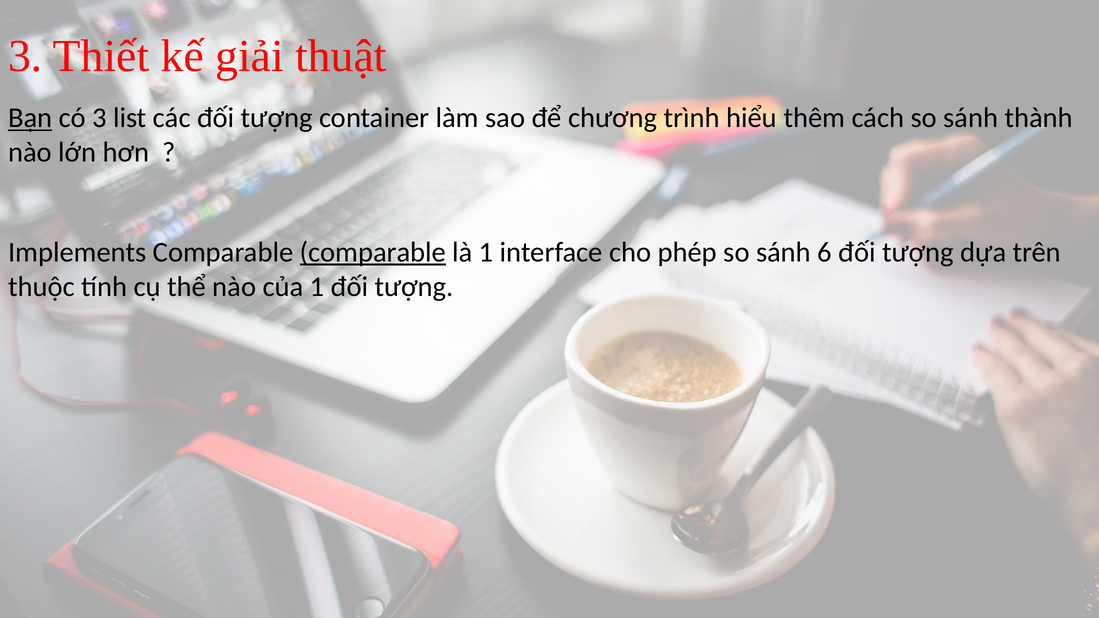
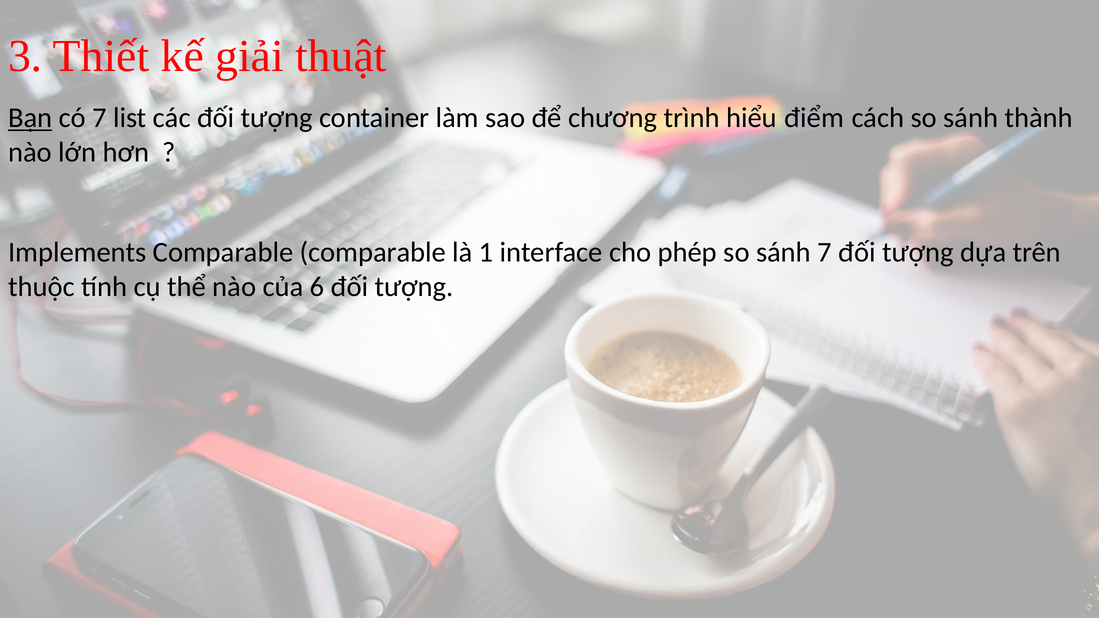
có 3: 3 -> 7
thêm: thêm -> điểm
comparable at (373, 252) underline: present -> none
sánh 6: 6 -> 7
của 1: 1 -> 6
